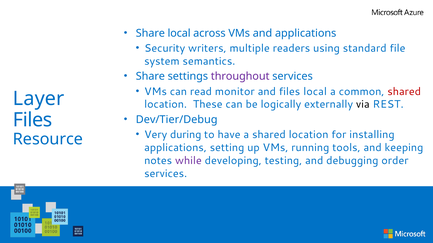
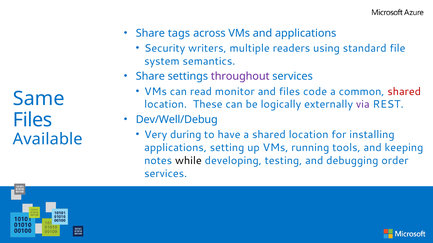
Share local: local -> tags
files local: local -> code
Layer: Layer -> Same
via colour: black -> purple
Dev/Tier/Debug: Dev/Tier/Debug -> Dev/Well/Debug
Resource: Resource -> Available
while colour: purple -> black
